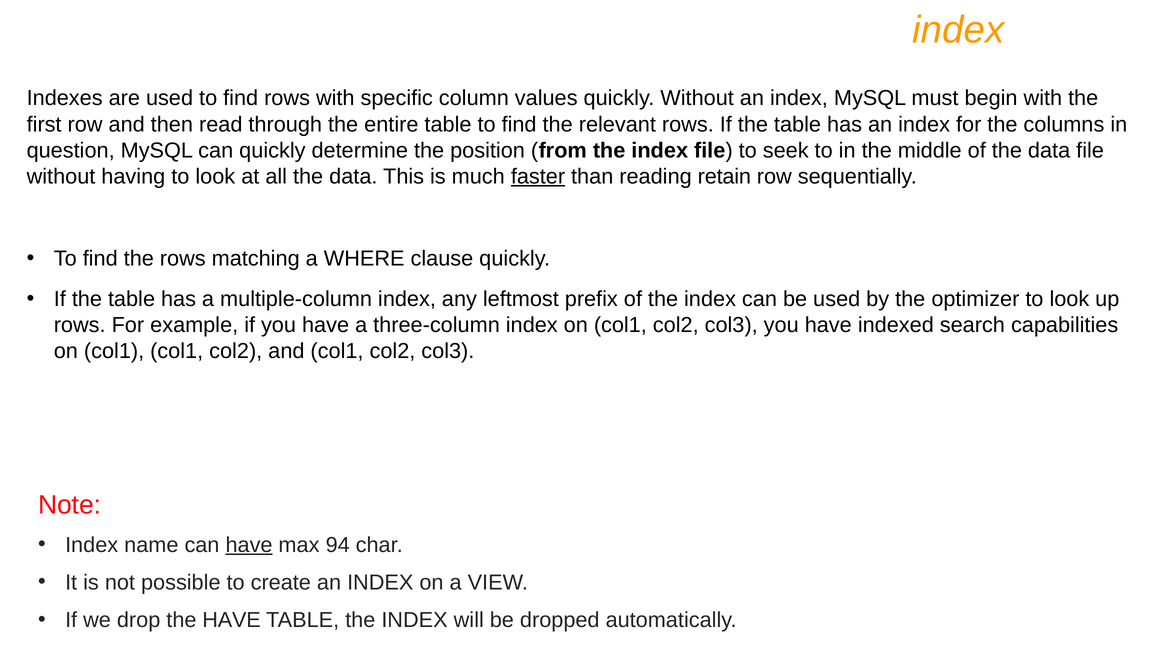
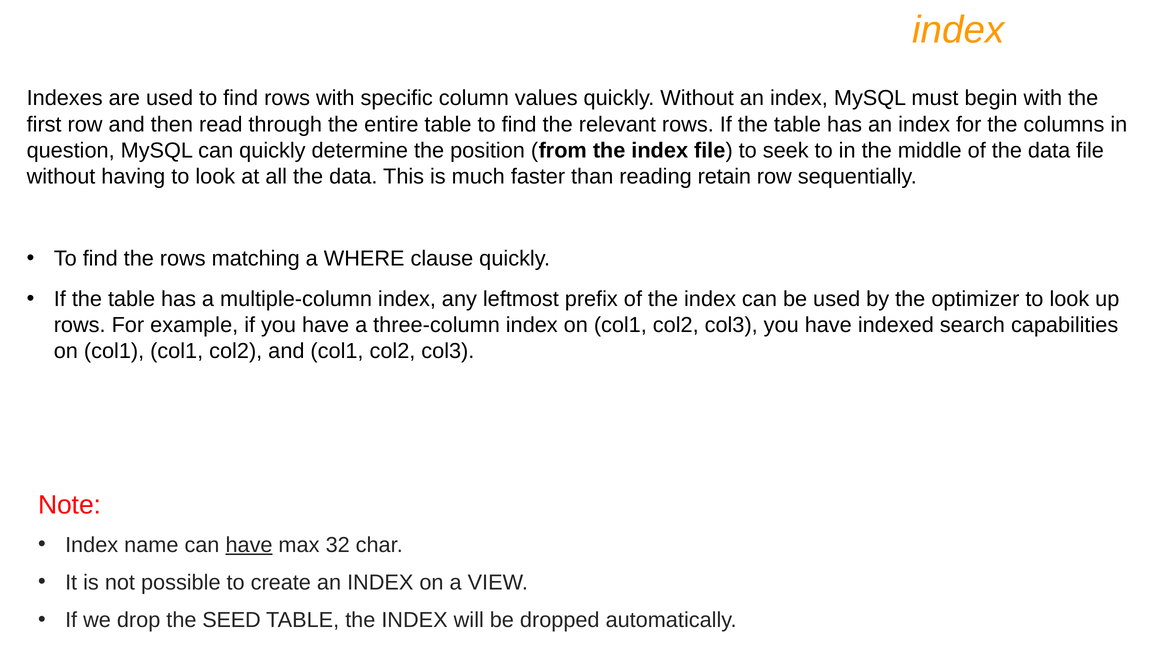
faster underline: present -> none
94: 94 -> 32
the HAVE: HAVE -> SEED
